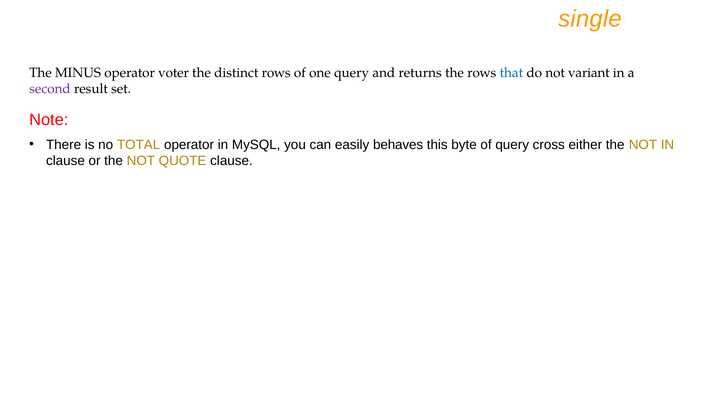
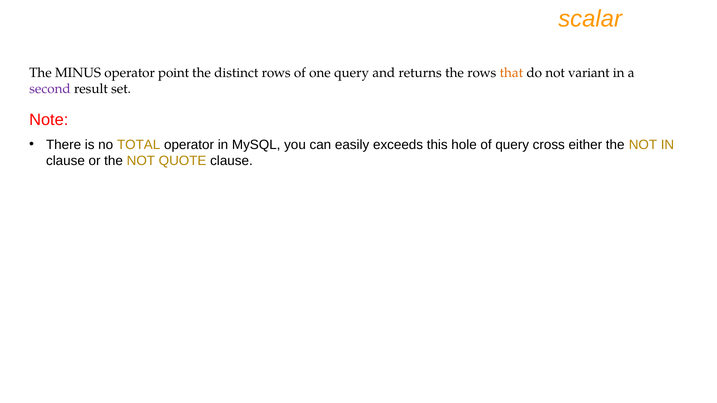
single: single -> scalar
voter: voter -> point
that colour: blue -> orange
behaves: behaves -> exceeds
byte: byte -> hole
